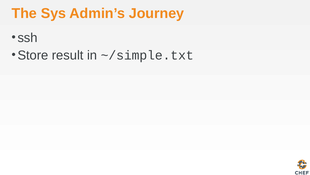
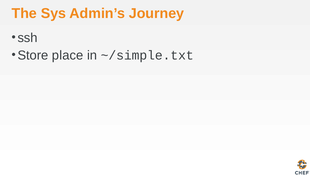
result: result -> place
